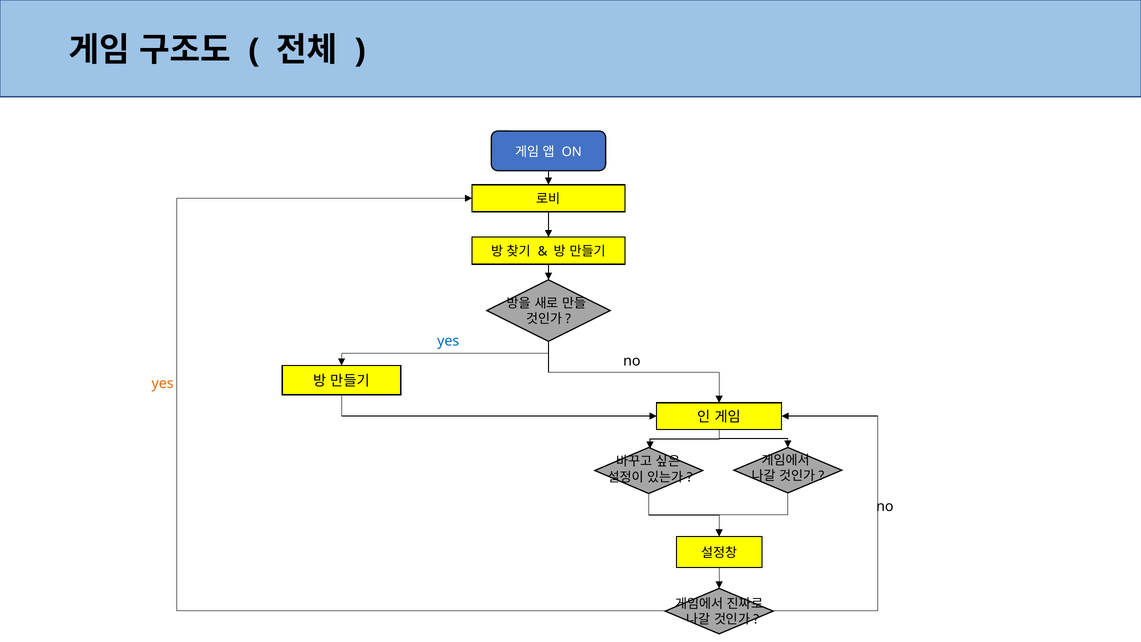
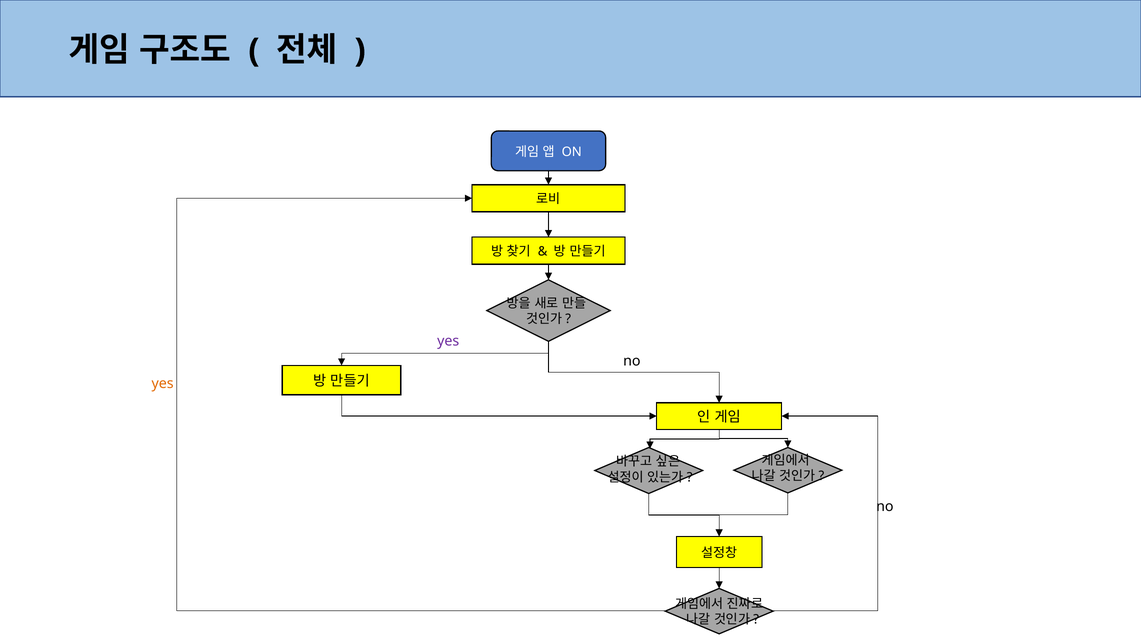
yes at (448, 341) colour: blue -> purple
